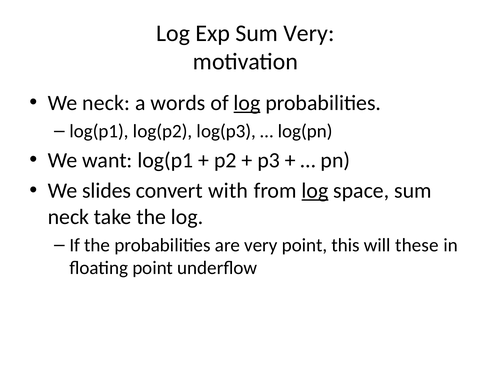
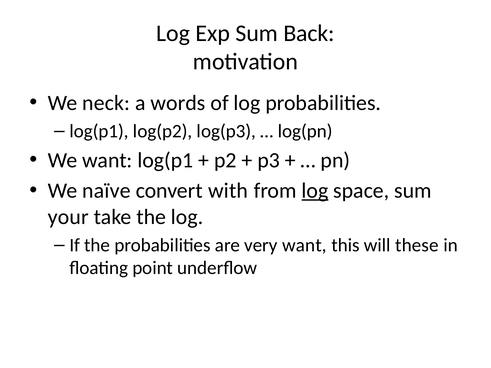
Sum Very: Very -> Back
log at (247, 103) underline: present -> none
slides: slides -> naïve
neck at (68, 217): neck -> your
very point: point -> want
